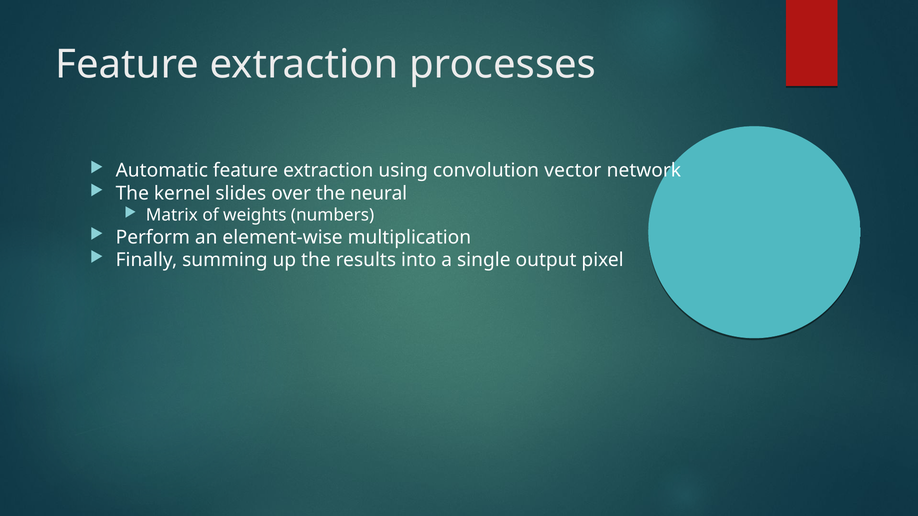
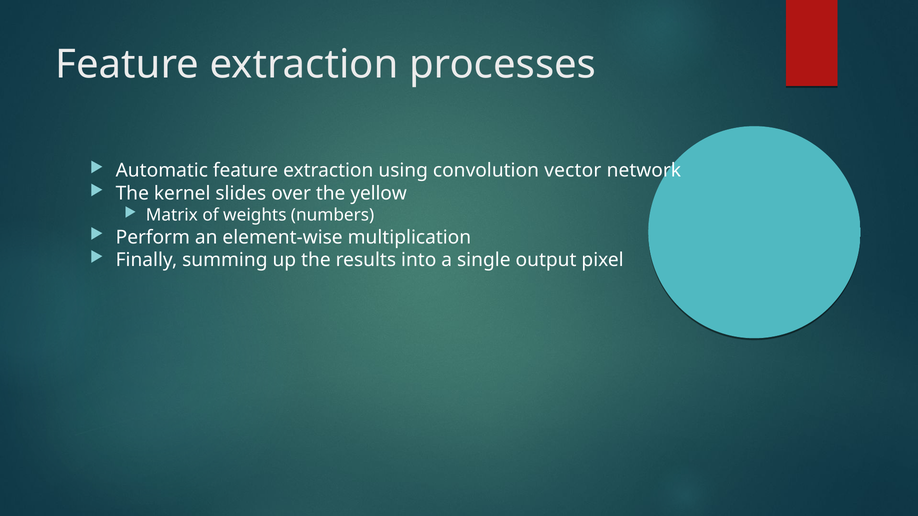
neural: neural -> yellow
